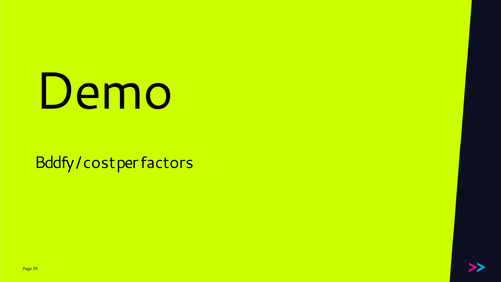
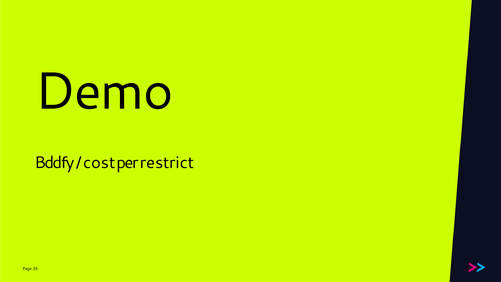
factors: factors -> restrict
